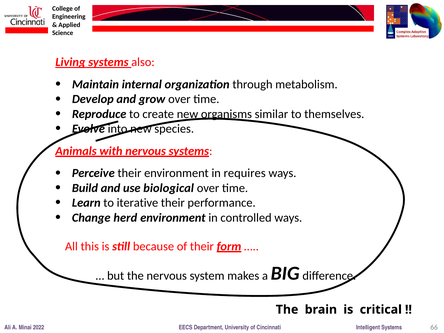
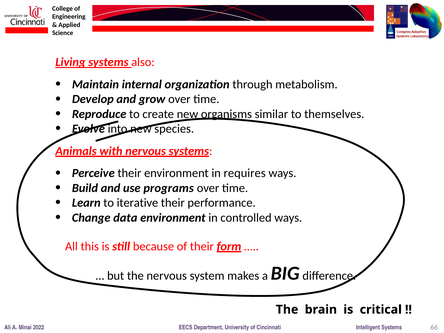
biological: biological -> programs
herd: herd -> data
